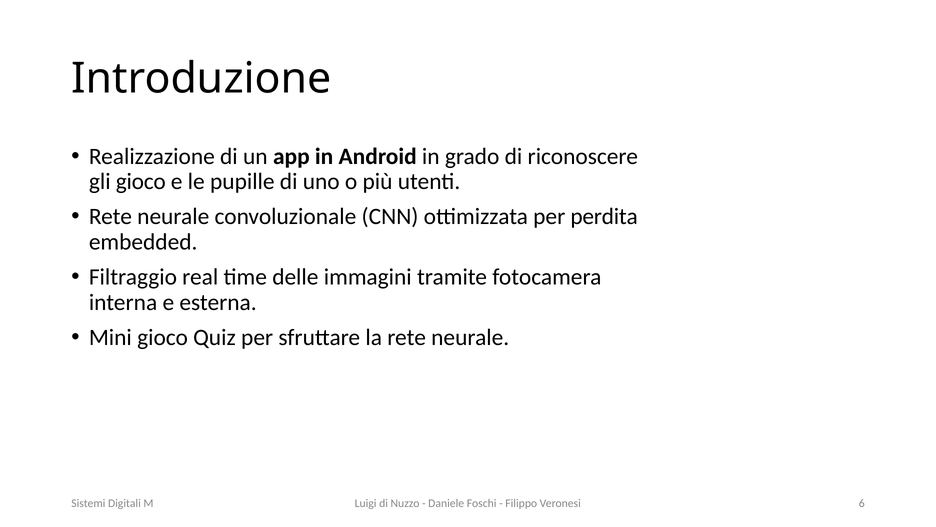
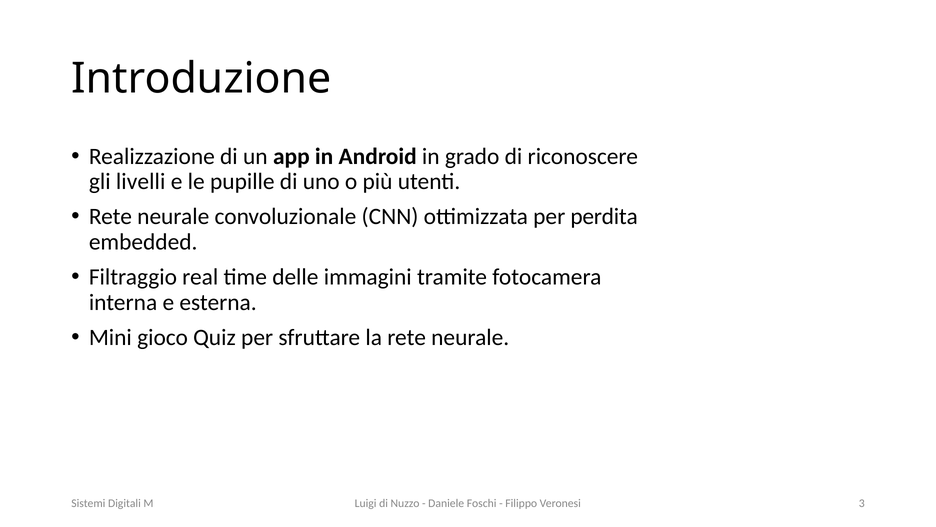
gli gioco: gioco -> livelli
6: 6 -> 3
